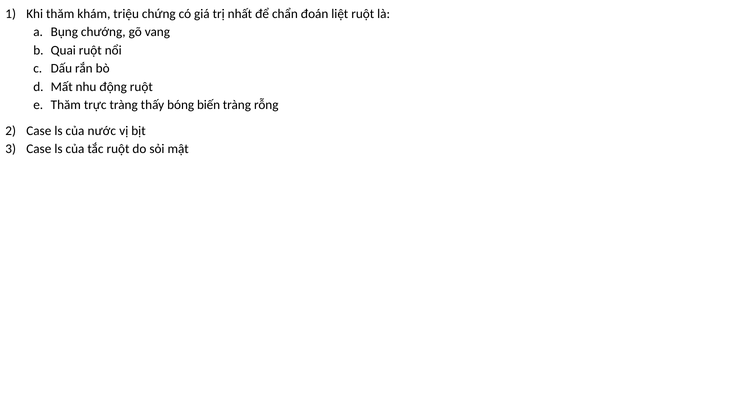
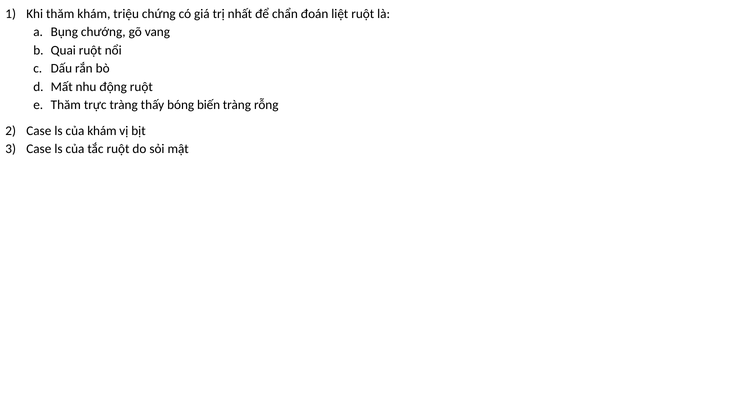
của nước: nước -> khám
